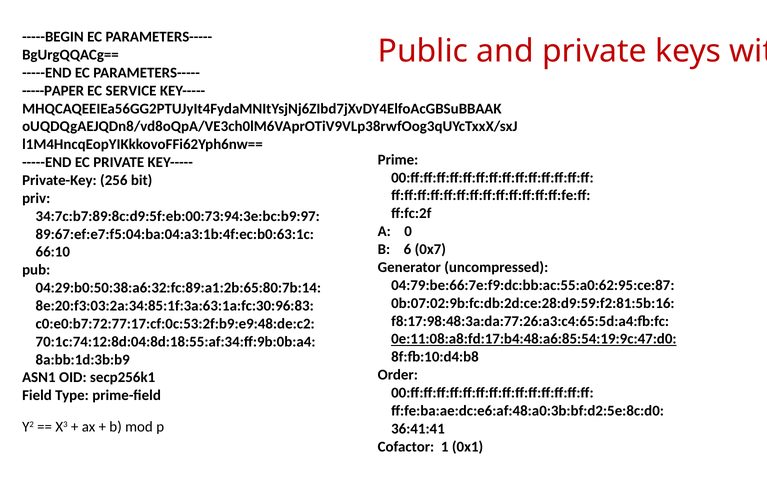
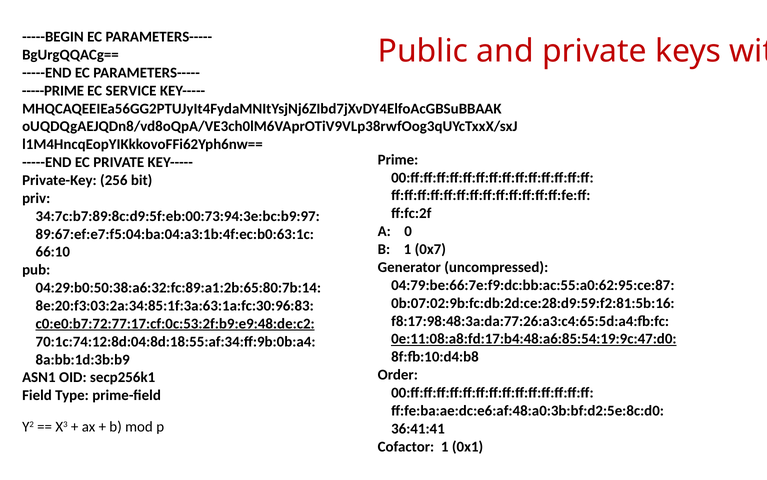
-----PAPER: -----PAPER -> -----PRIME
B 6: 6 -> 1
c0:e0:b7:72:77:17:cf:0c:53:2f:b9:e9:48:de:c2 underline: none -> present
